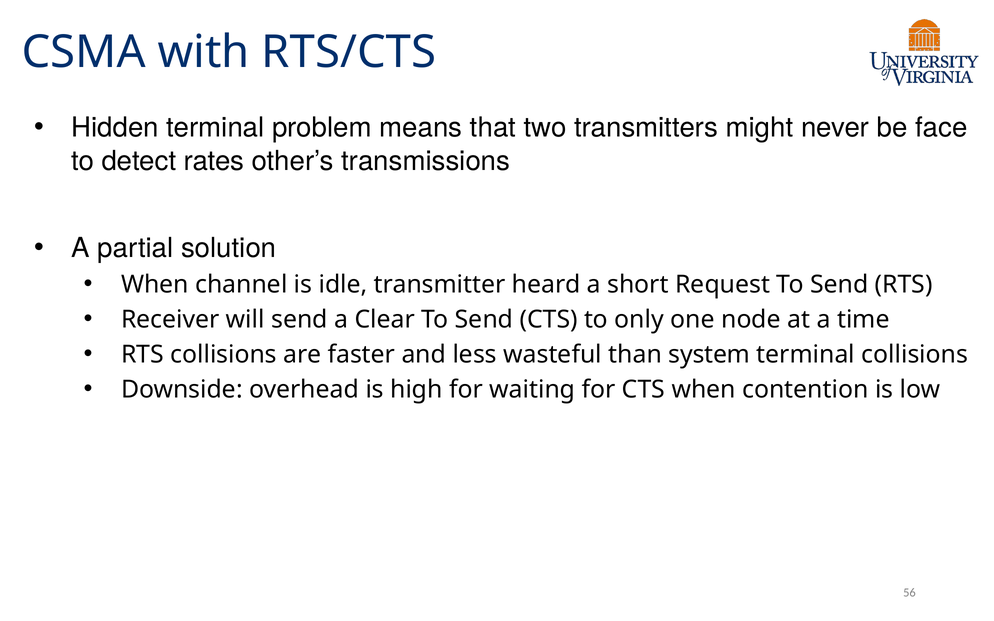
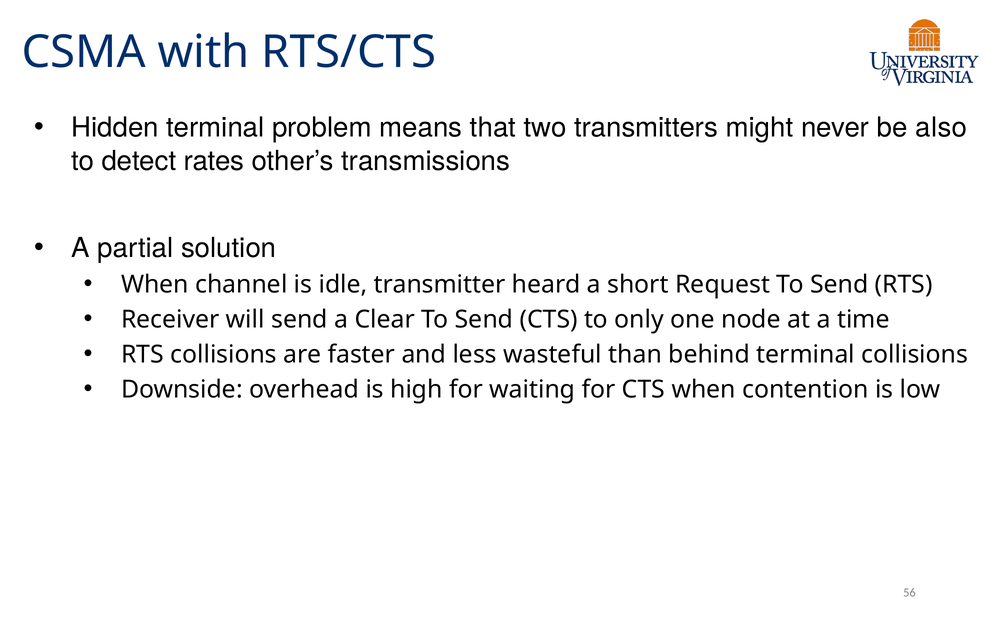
face: face -> also
system: system -> behind
